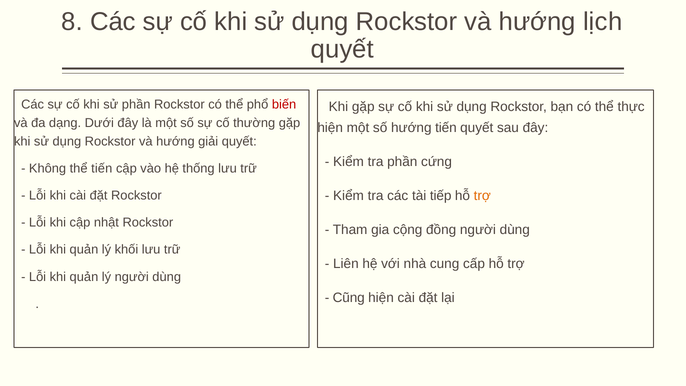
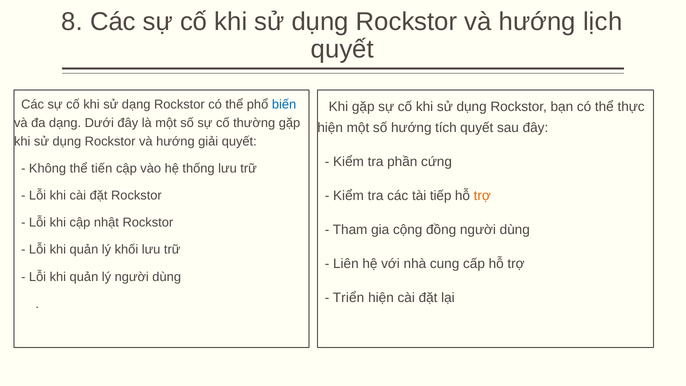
sử phần: phần -> dạng
biến colour: red -> blue
hướng tiến: tiến -> tích
Cũng: Cũng -> Triển
